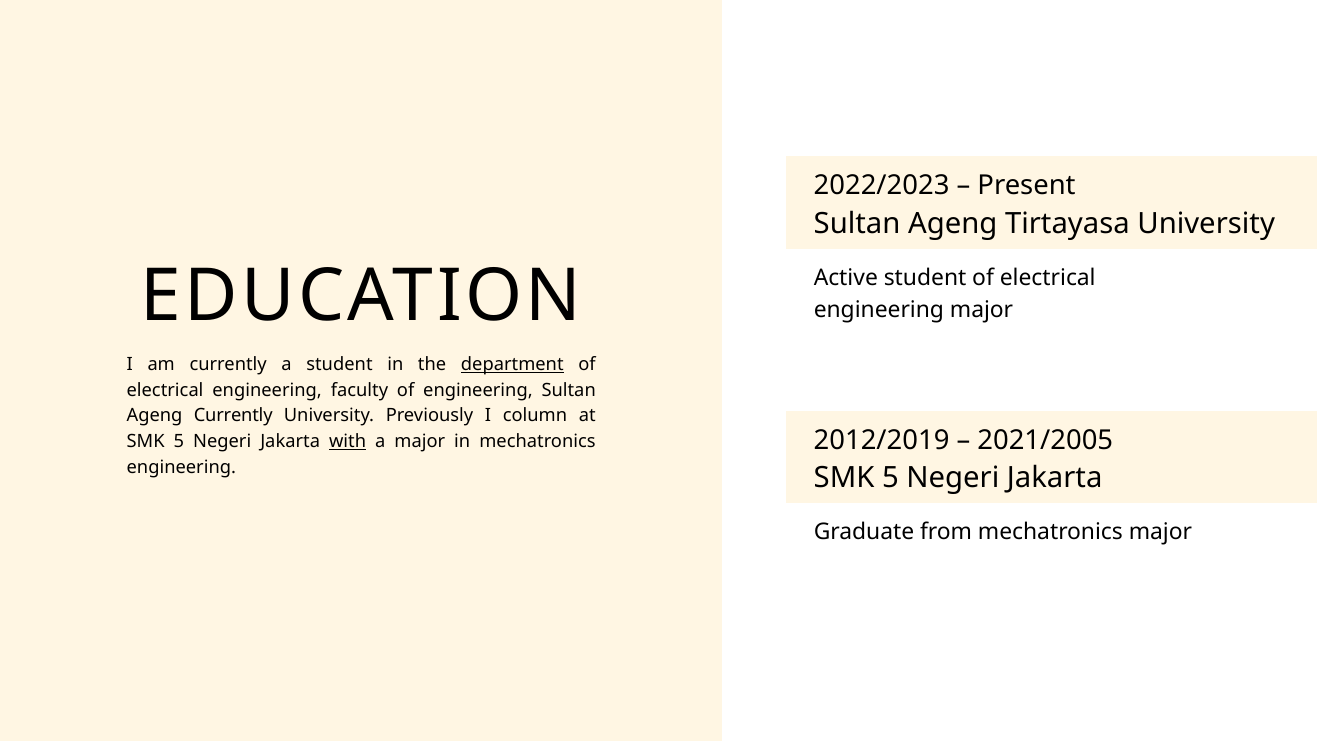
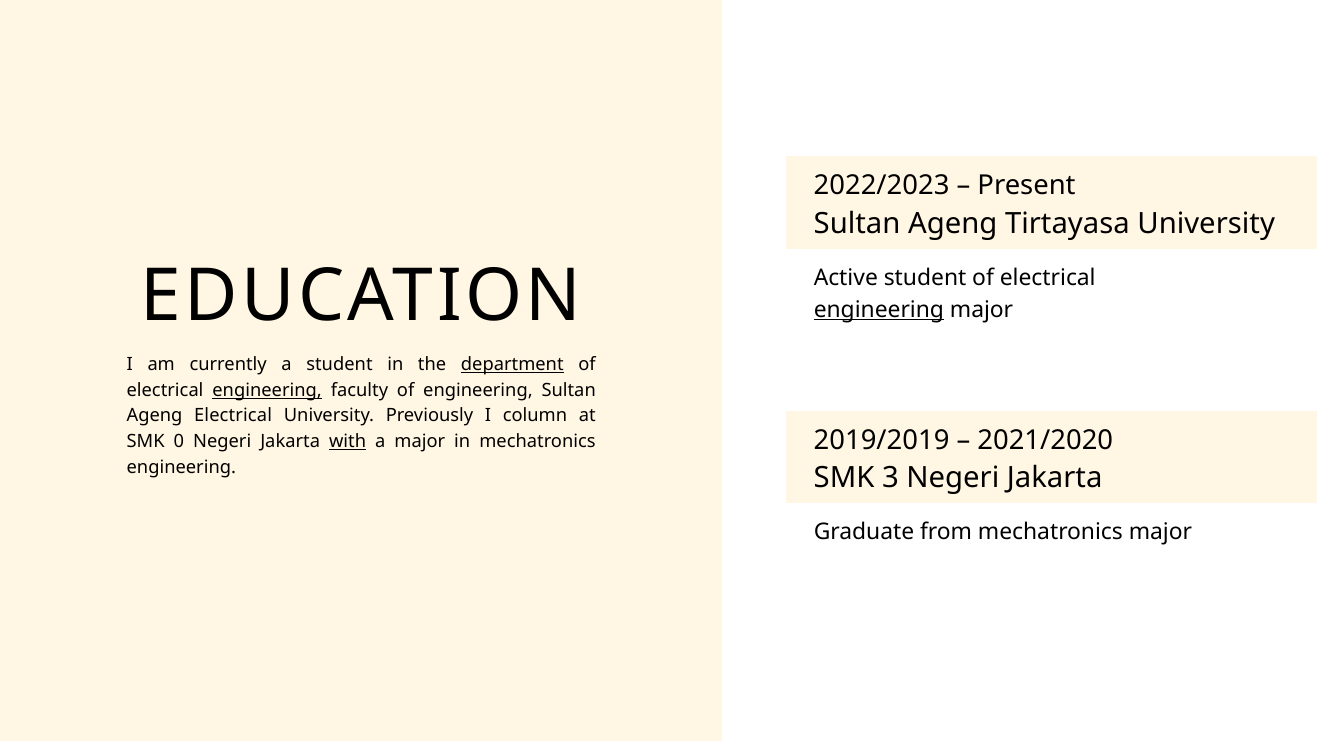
engineering at (879, 309) underline: none -> present
engineering at (267, 390) underline: none -> present
Ageng Currently: Currently -> Electrical
2012/2019: 2012/2019 -> 2019/2019
2021/2005: 2021/2005 -> 2021/2020
5 at (179, 441): 5 -> 0
5 at (890, 478): 5 -> 3
